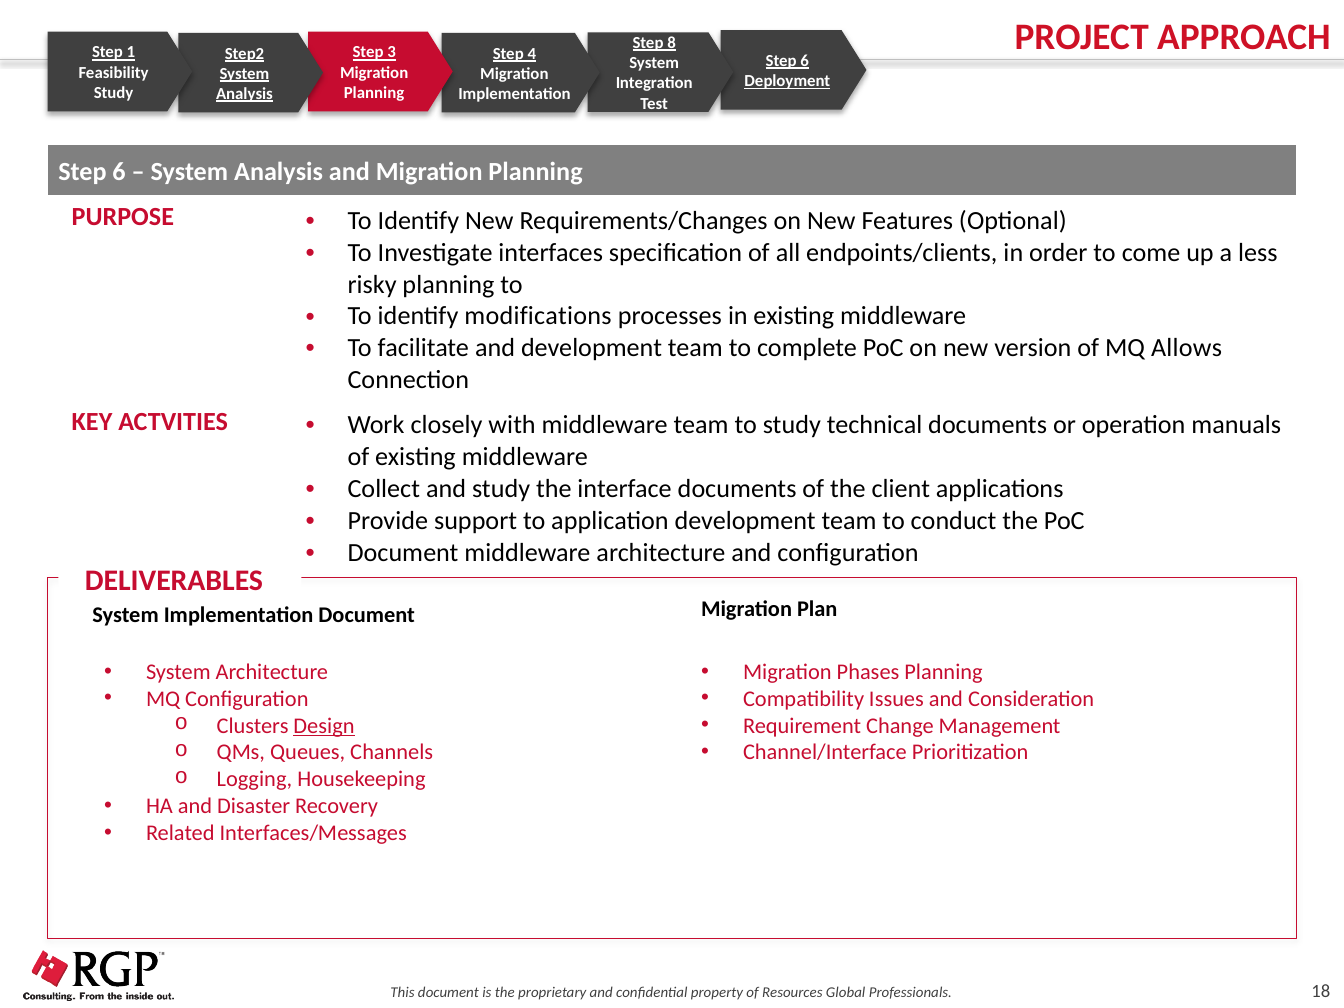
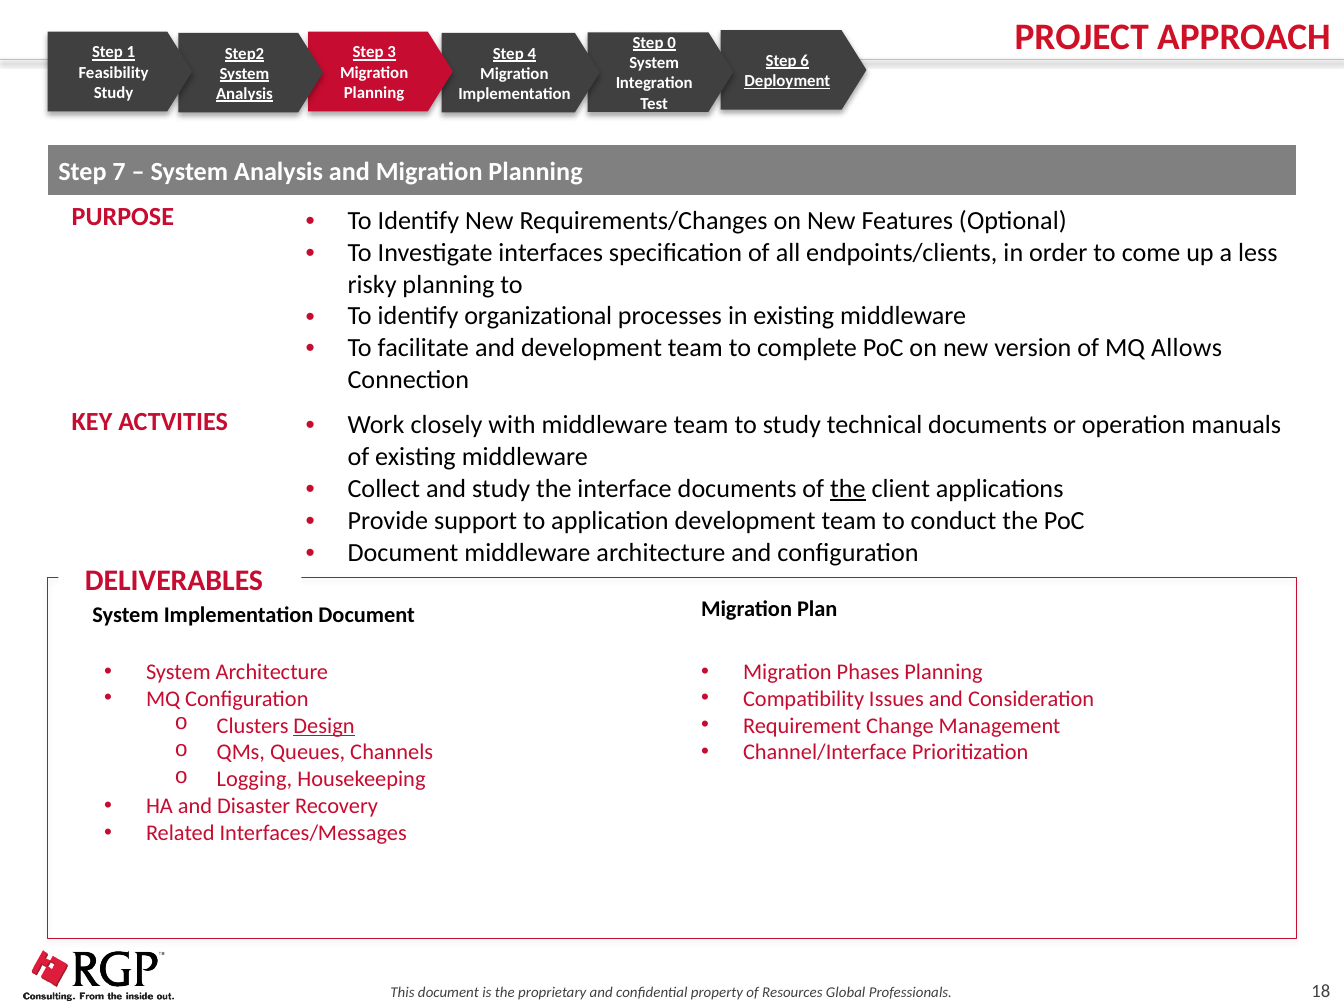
8: 8 -> 0
6 at (119, 171): 6 -> 7
modifications: modifications -> organizational
the at (848, 489) underline: none -> present
